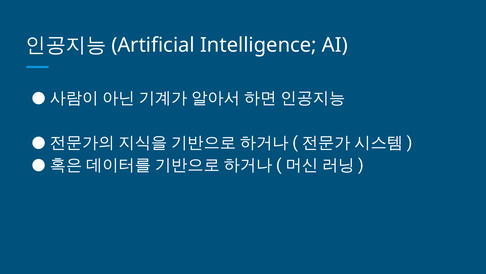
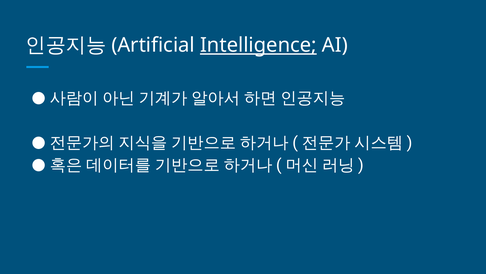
Intelligence underline: none -> present
